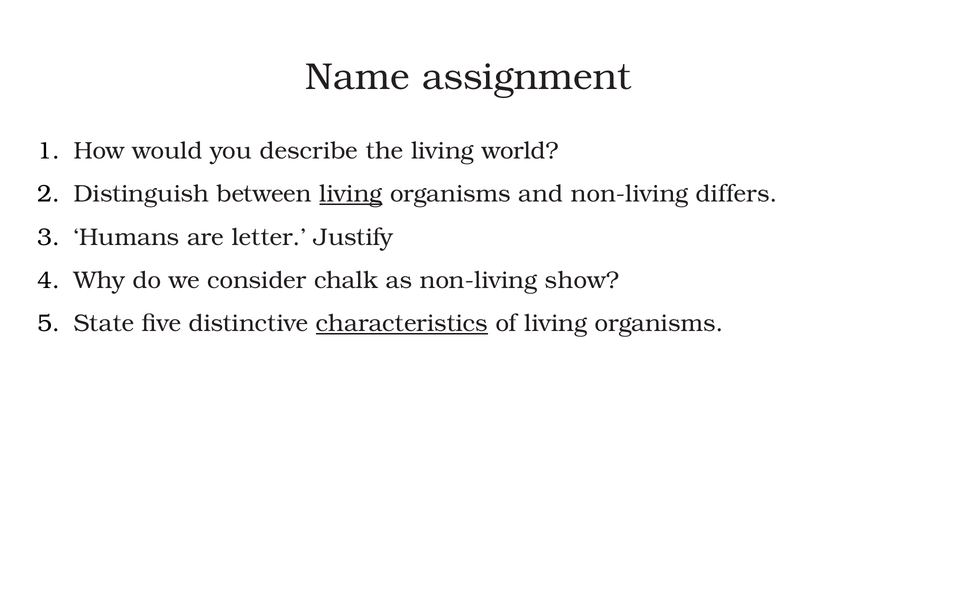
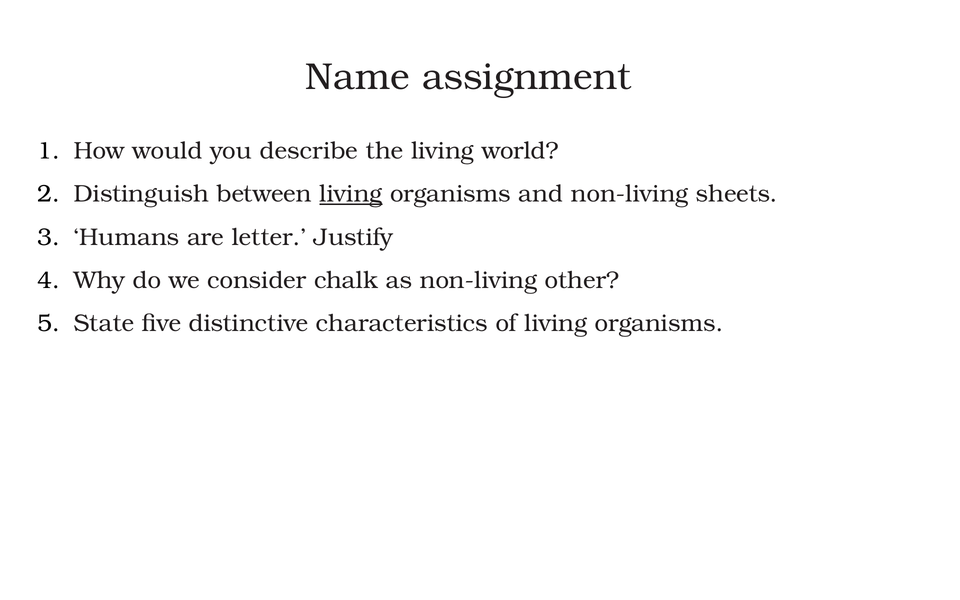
differs: differs -> sheets
show: show -> other
characteristics underline: present -> none
